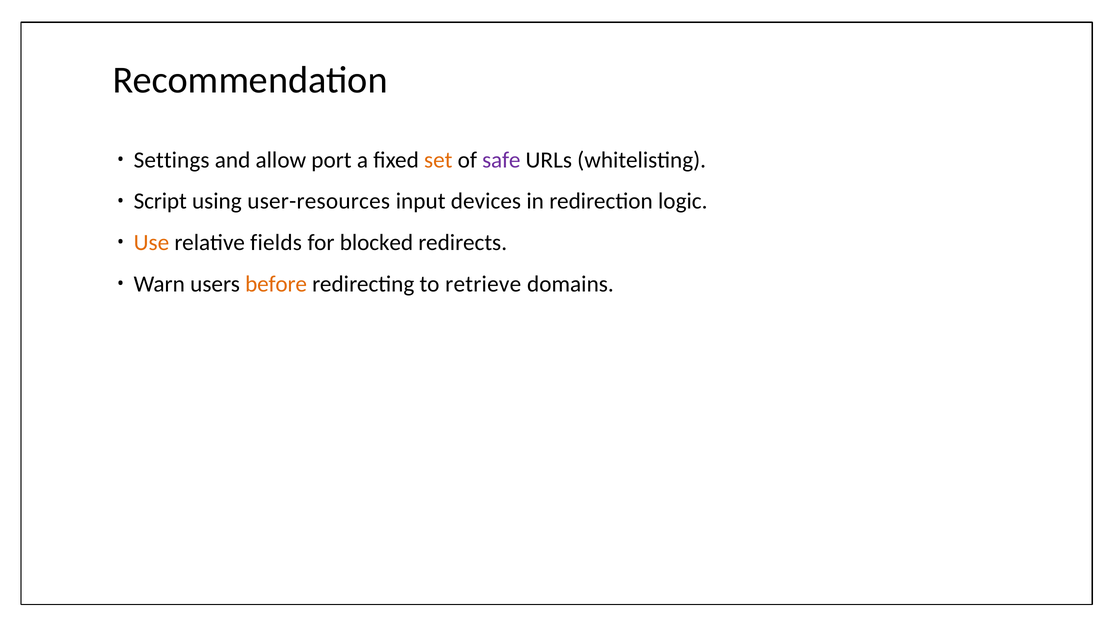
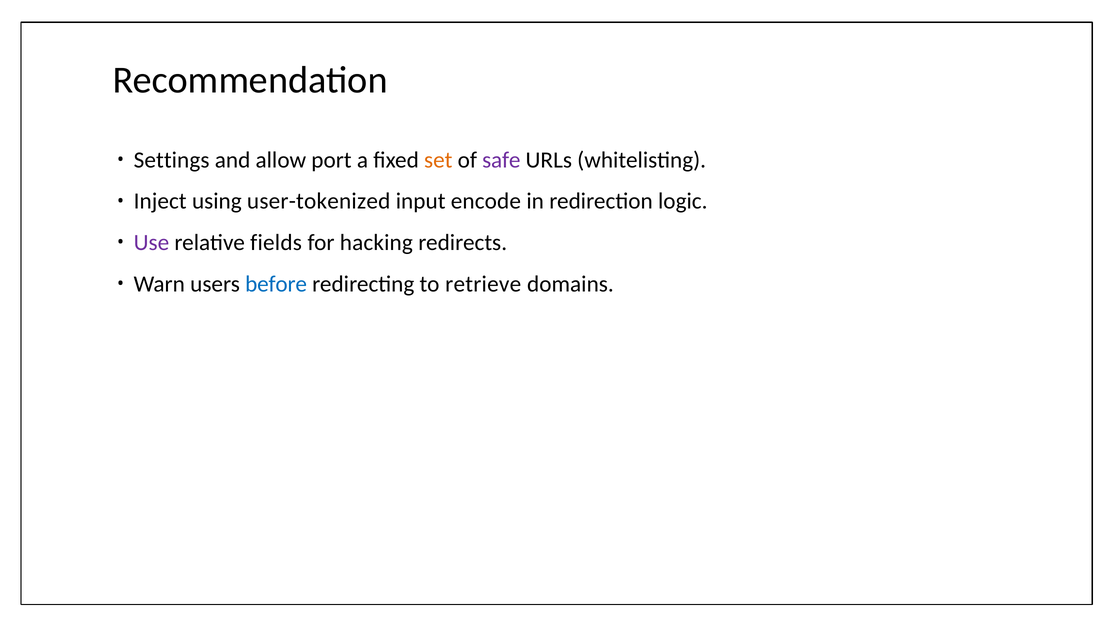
Script: Script -> Inject
user-resources: user-resources -> user-tokenized
devices: devices -> encode
Use colour: orange -> purple
blocked: blocked -> hacking
before colour: orange -> blue
